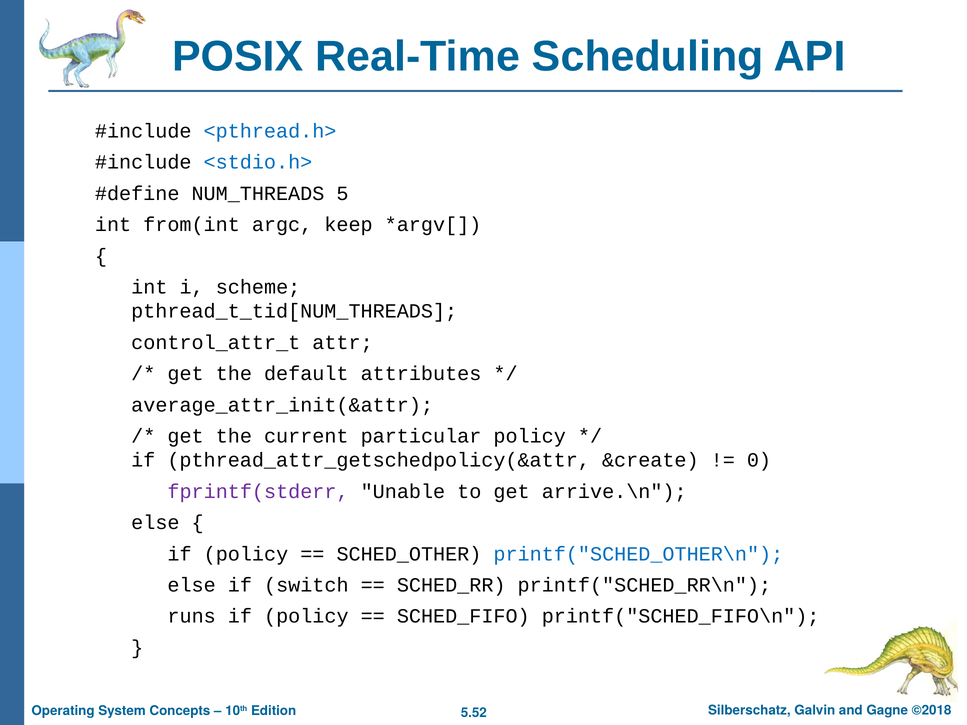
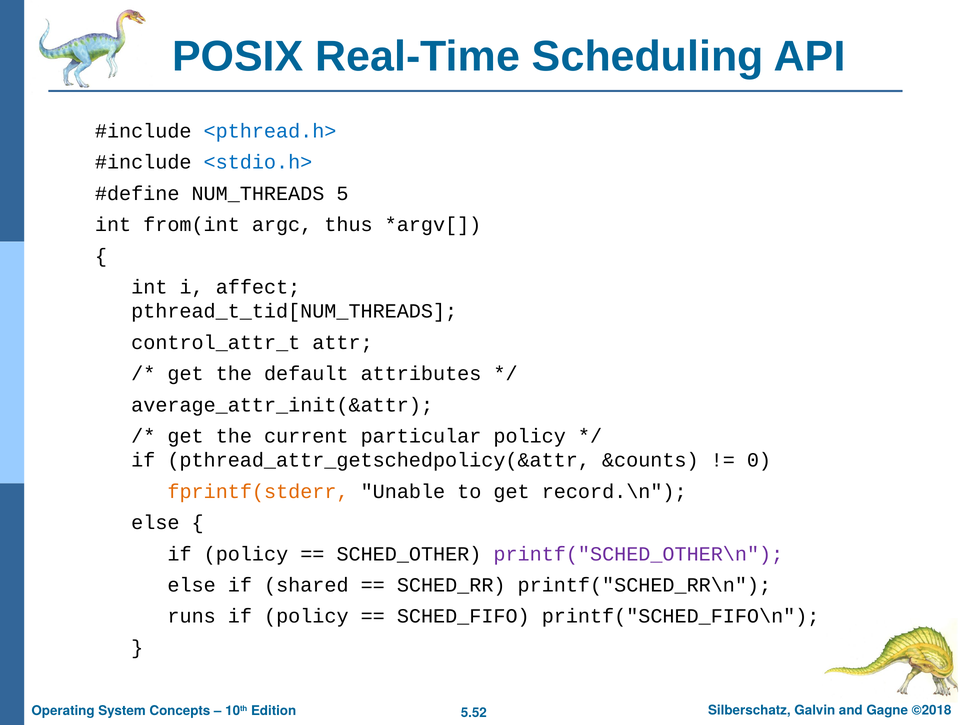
keep: keep -> thus
scheme: scheme -> affect
&create: &create -> &counts
fprintf(stderr colour: purple -> orange
arrive.\n: arrive.\n -> record.\n
printf("SCHED_OTHER\n colour: blue -> purple
switch: switch -> shared
